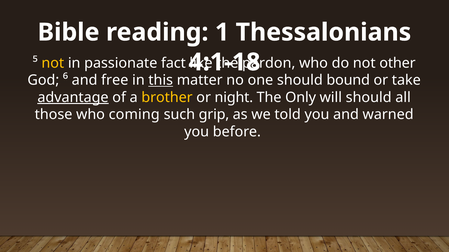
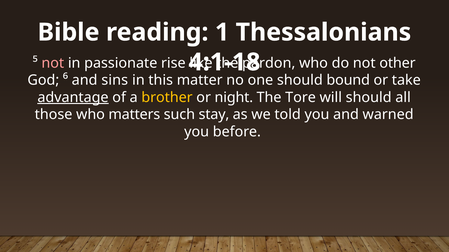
not at (53, 63) colour: yellow -> pink
fact: fact -> rise
free: free -> sins
this underline: present -> none
Only: Only -> Tore
coming: coming -> matters
grip: grip -> stay
